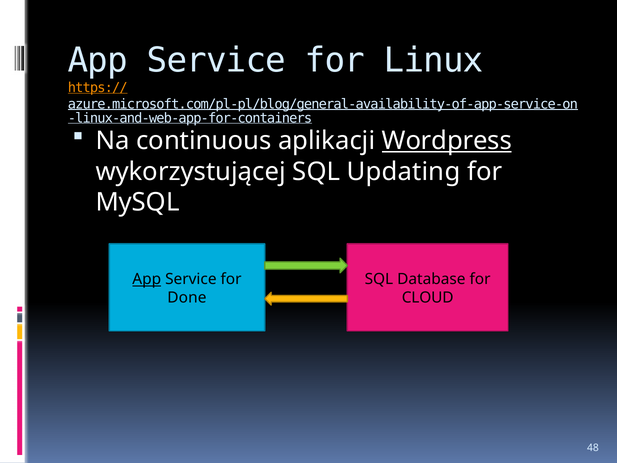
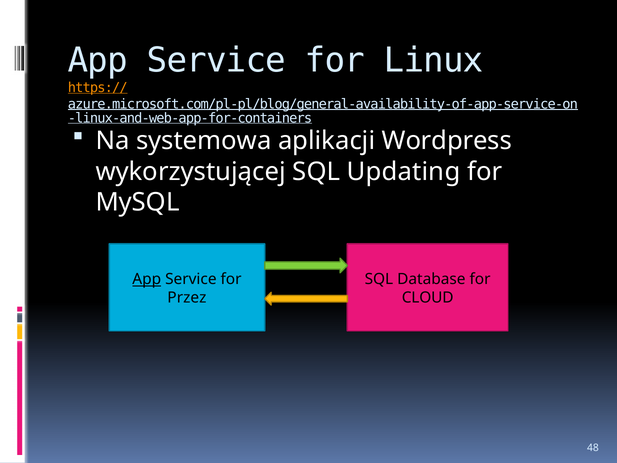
continuous: continuous -> systemowa
Wordpress underline: present -> none
Done: Done -> Przez
